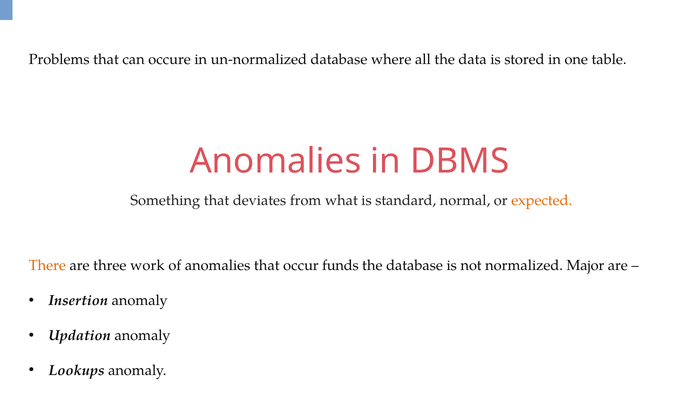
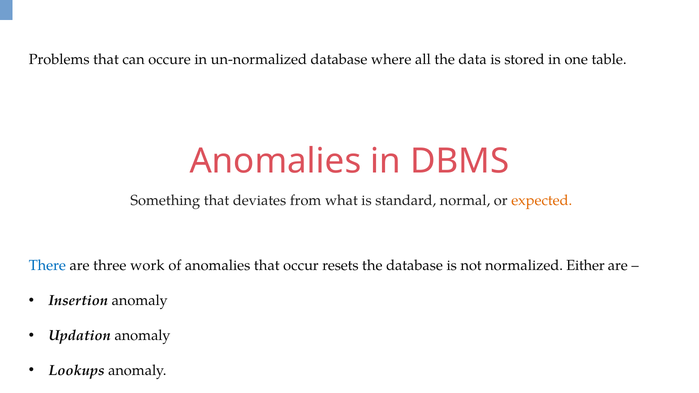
There colour: orange -> blue
funds: funds -> resets
Major: Major -> Either
